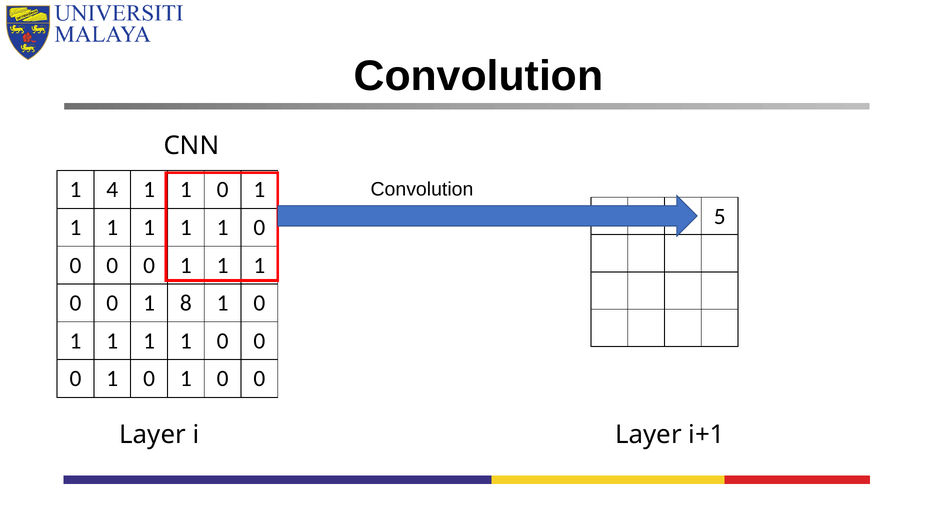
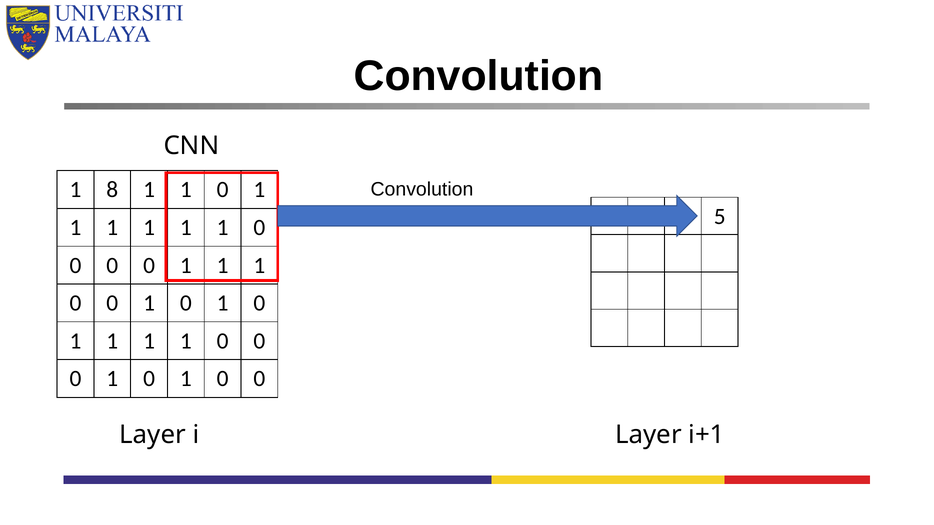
1 4: 4 -> 8
8 at (186, 303): 8 -> 0
